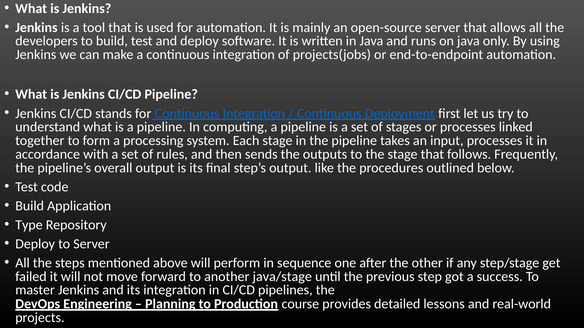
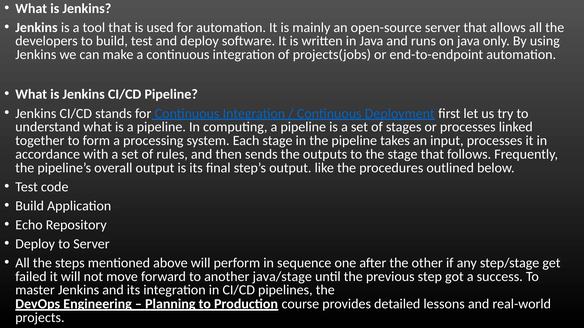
Type: Type -> Echo
